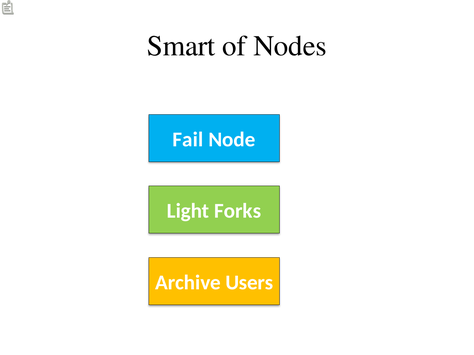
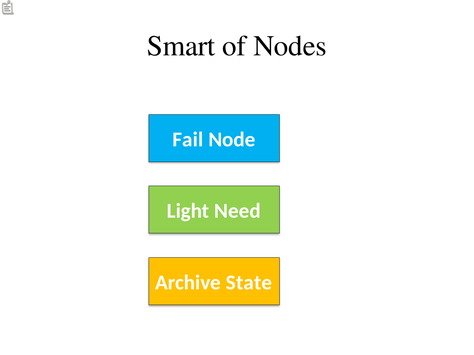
Forks: Forks -> Need
Users: Users -> State
